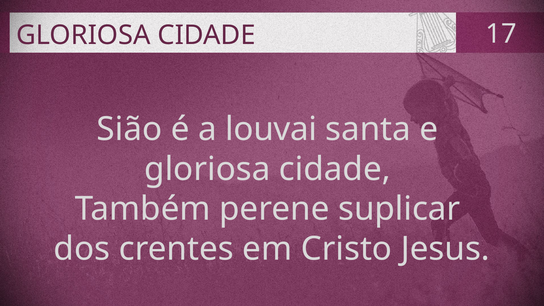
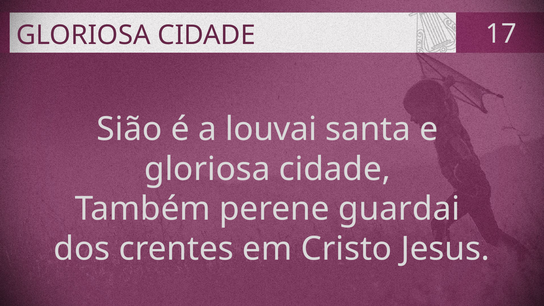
suplicar: suplicar -> guardai
